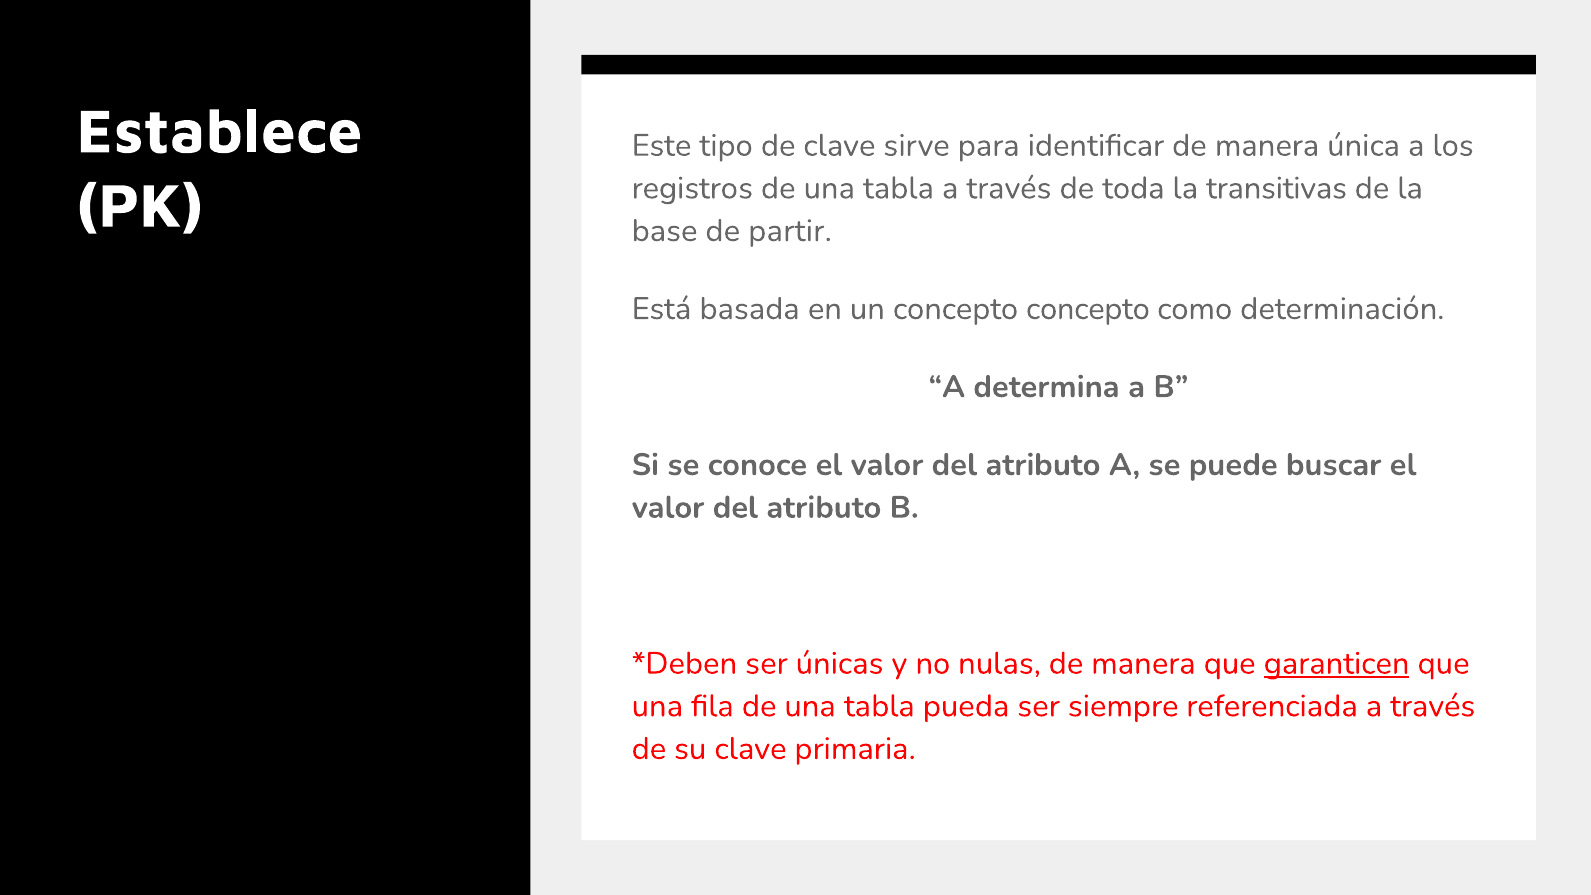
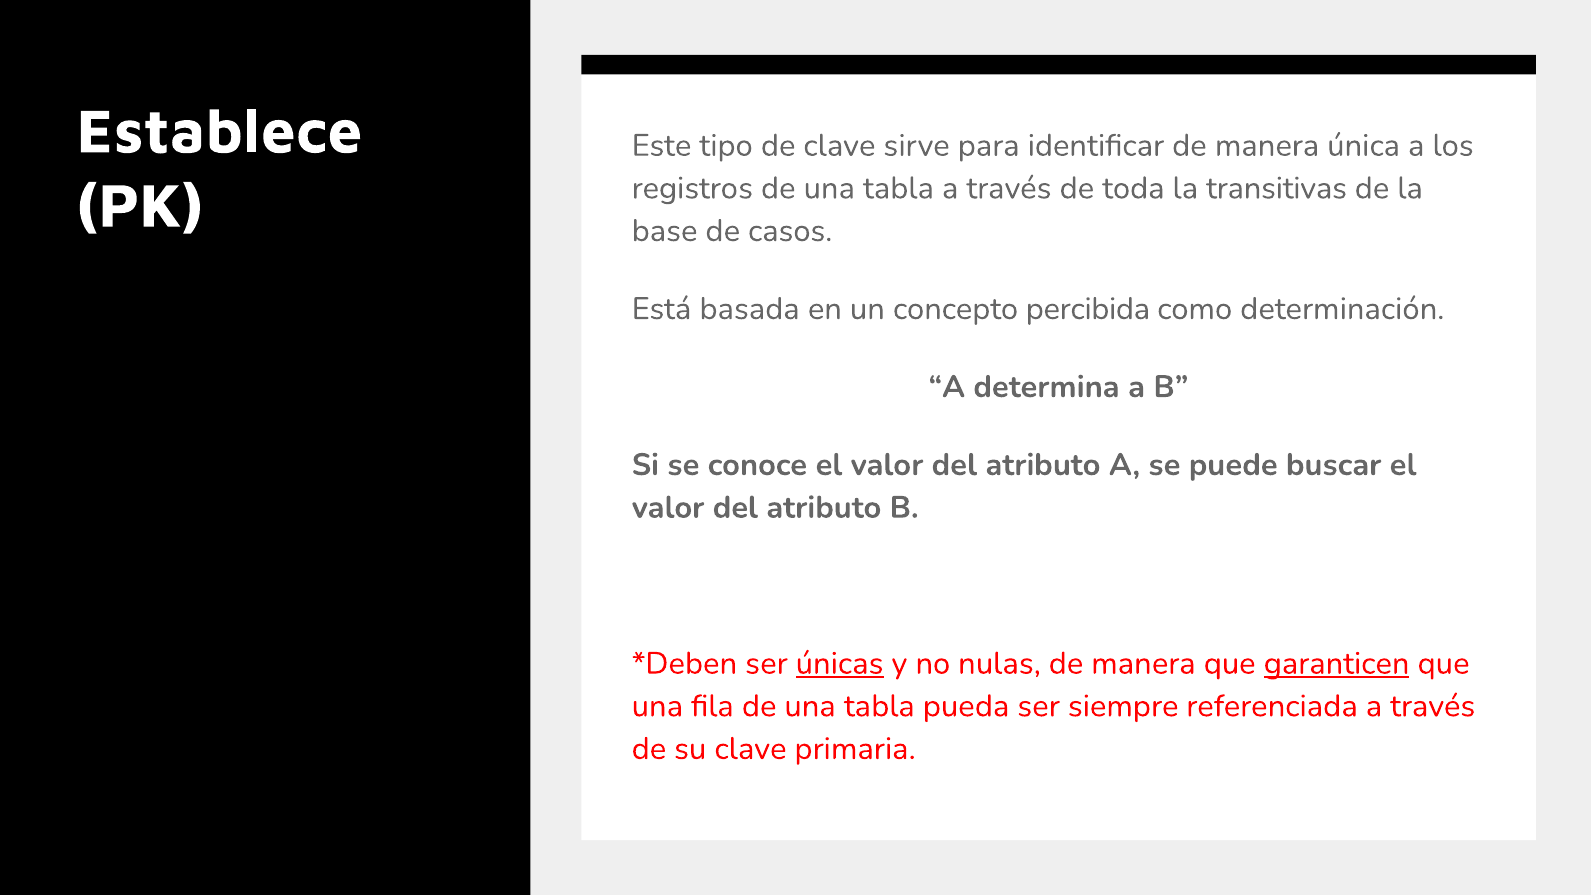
partir: partir -> casos
concepto concepto: concepto -> percibida
únicas underline: none -> present
